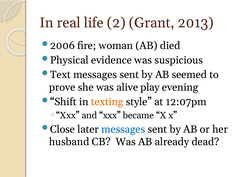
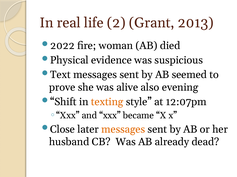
2006: 2006 -> 2022
play: play -> also
messages at (123, 130) colour: blue -> orange
